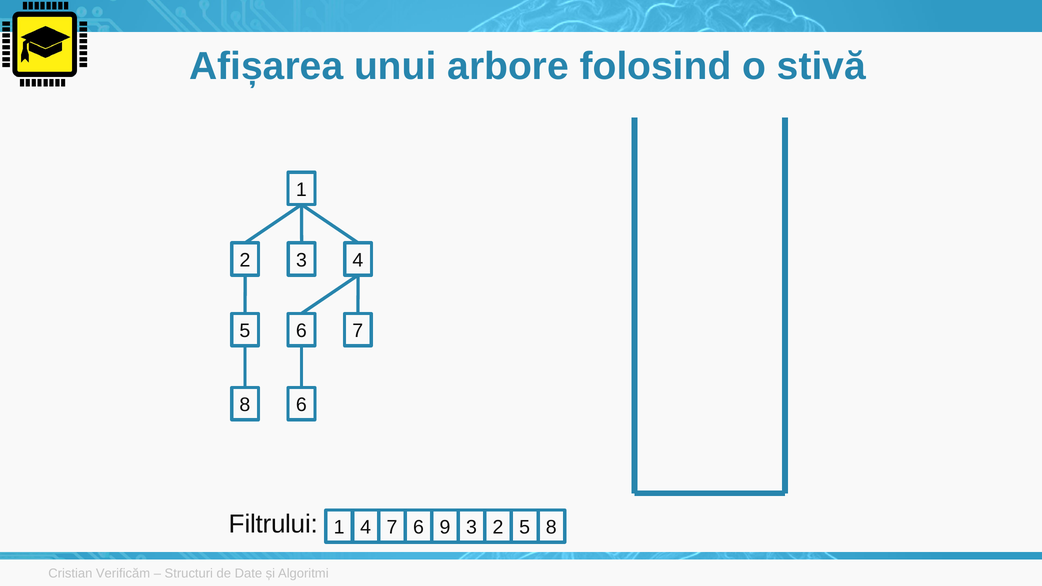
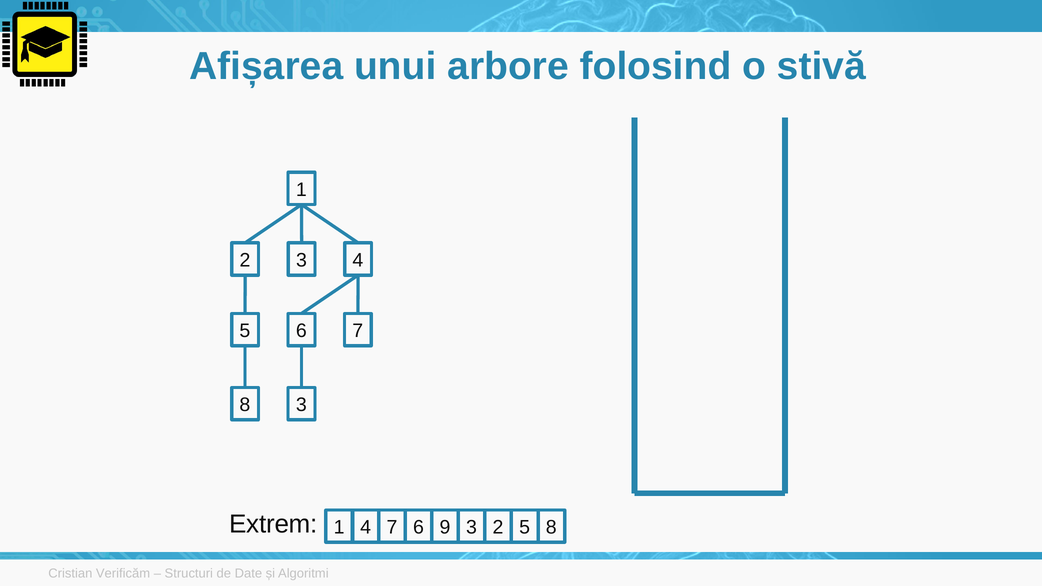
8 6: 6 -> 3
Filtrului: Filtrului -> Extrem
